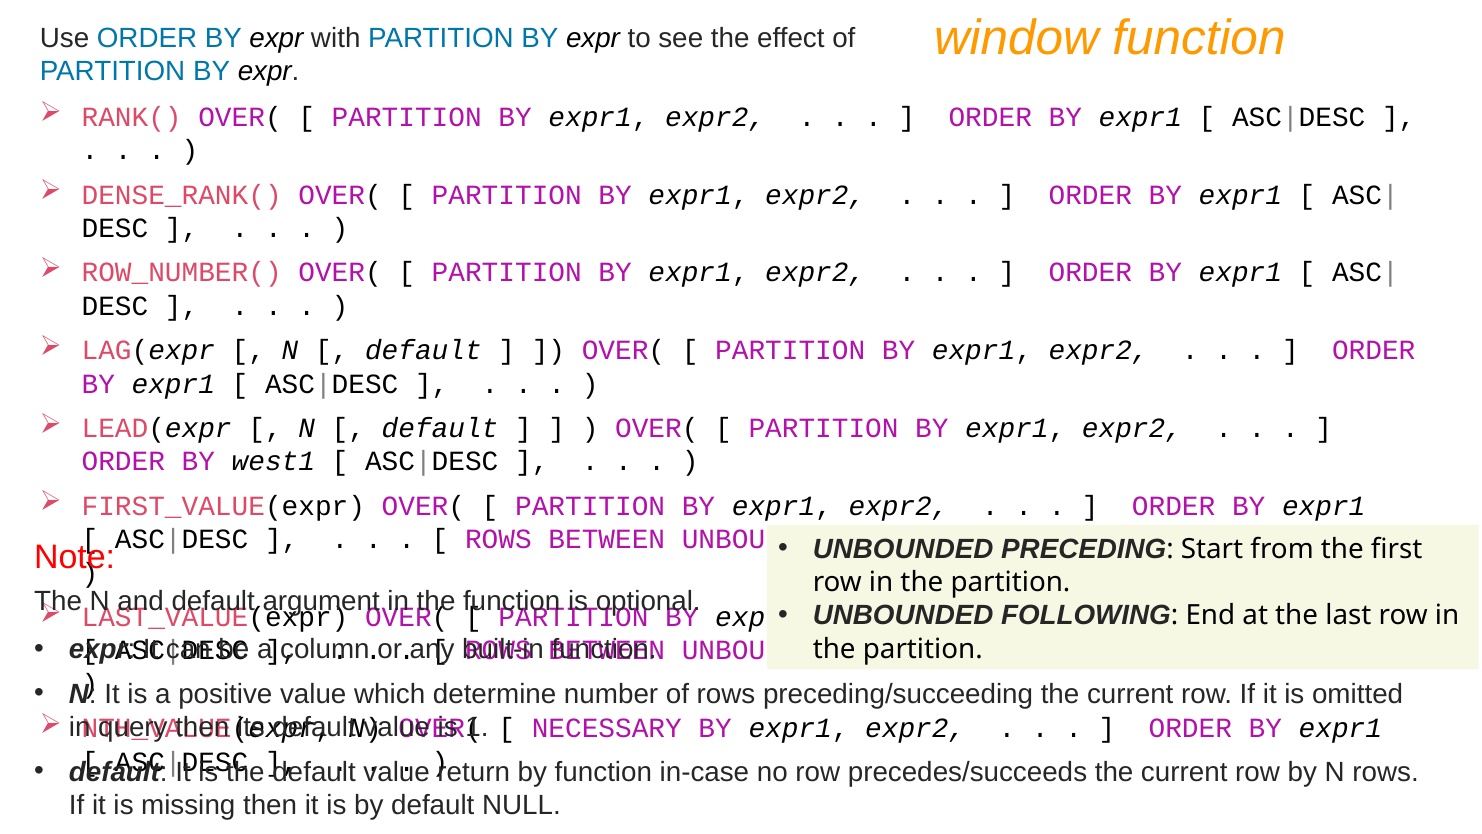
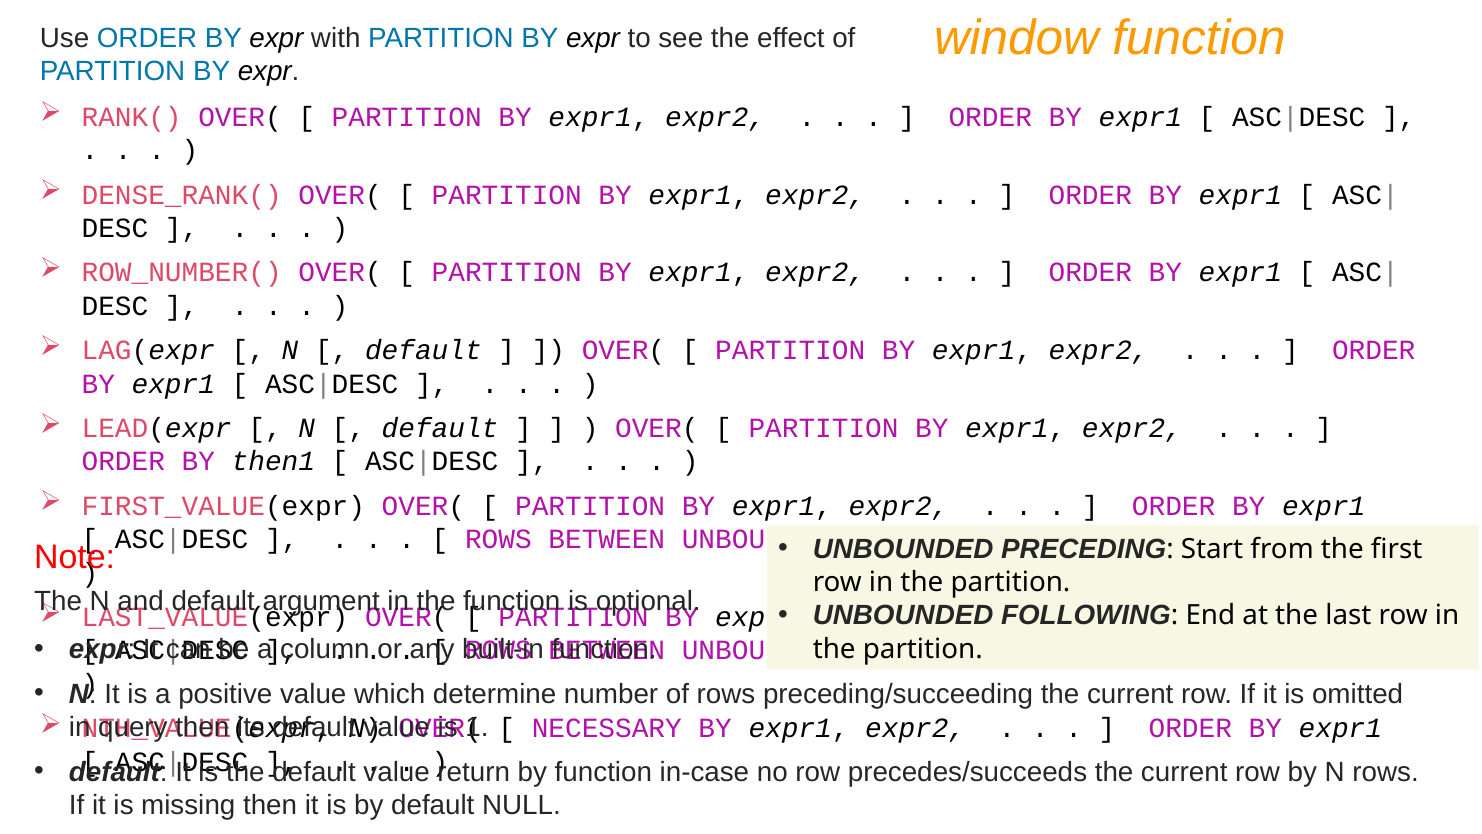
west1: west1 -> then1
